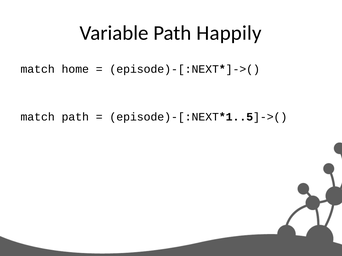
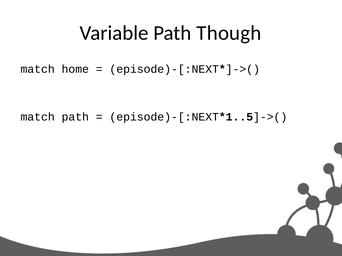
Happily: Happily -> Though
